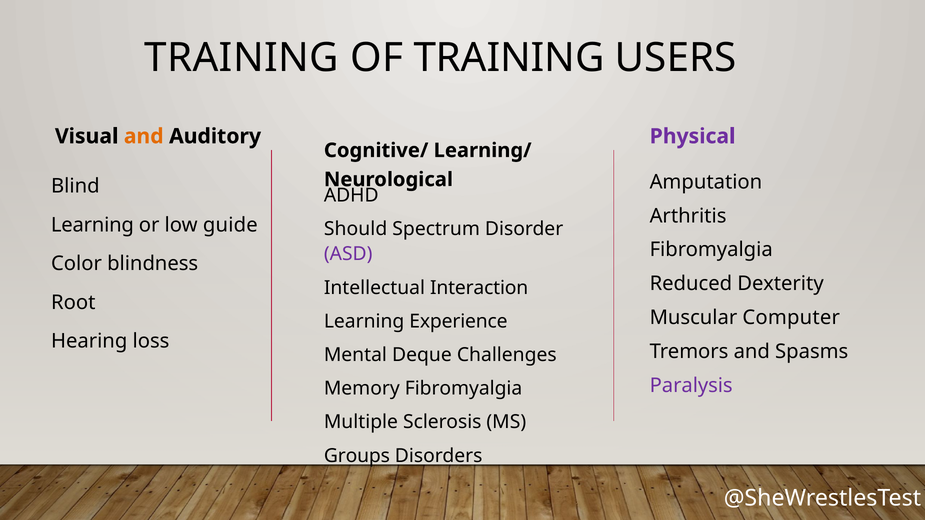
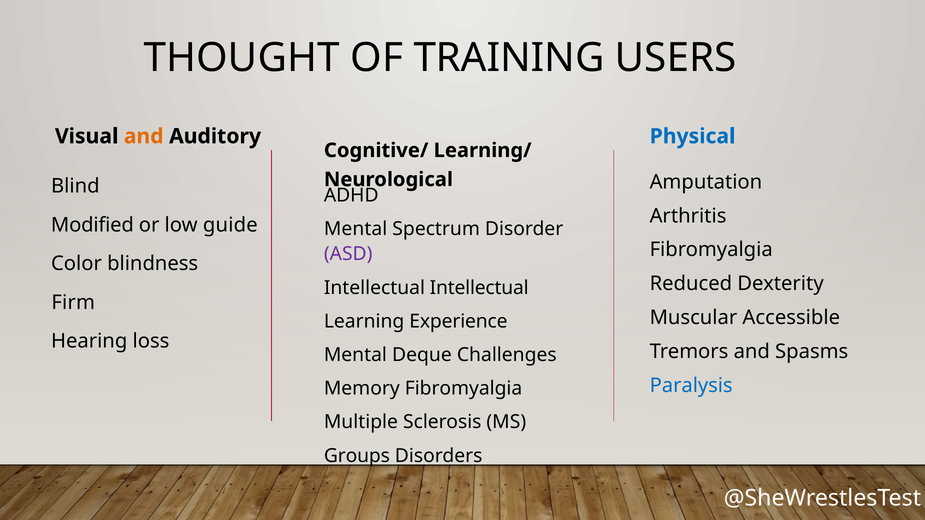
TRAINING at (242, 58): TRAINING -> THOUGHT
Physical colour: purple -> blue
Learning at (92, 225): Learning -> Modified
Should at (356, 229): Should -> Mental
Intellectual Interaction: Interaction -> Intellectual
Root: Root -> Firm
Computer: Computer -> Accessible
Paralysis colour: purple -> blue
